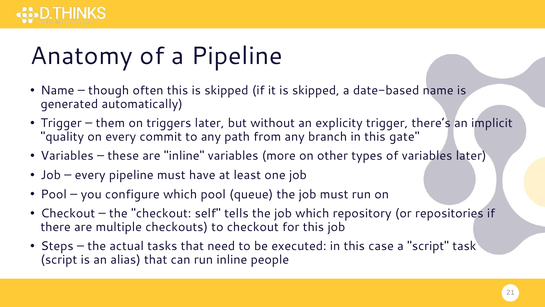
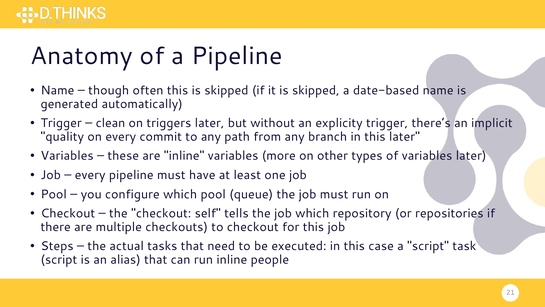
them: them -> clean
this gate: gate -> later
